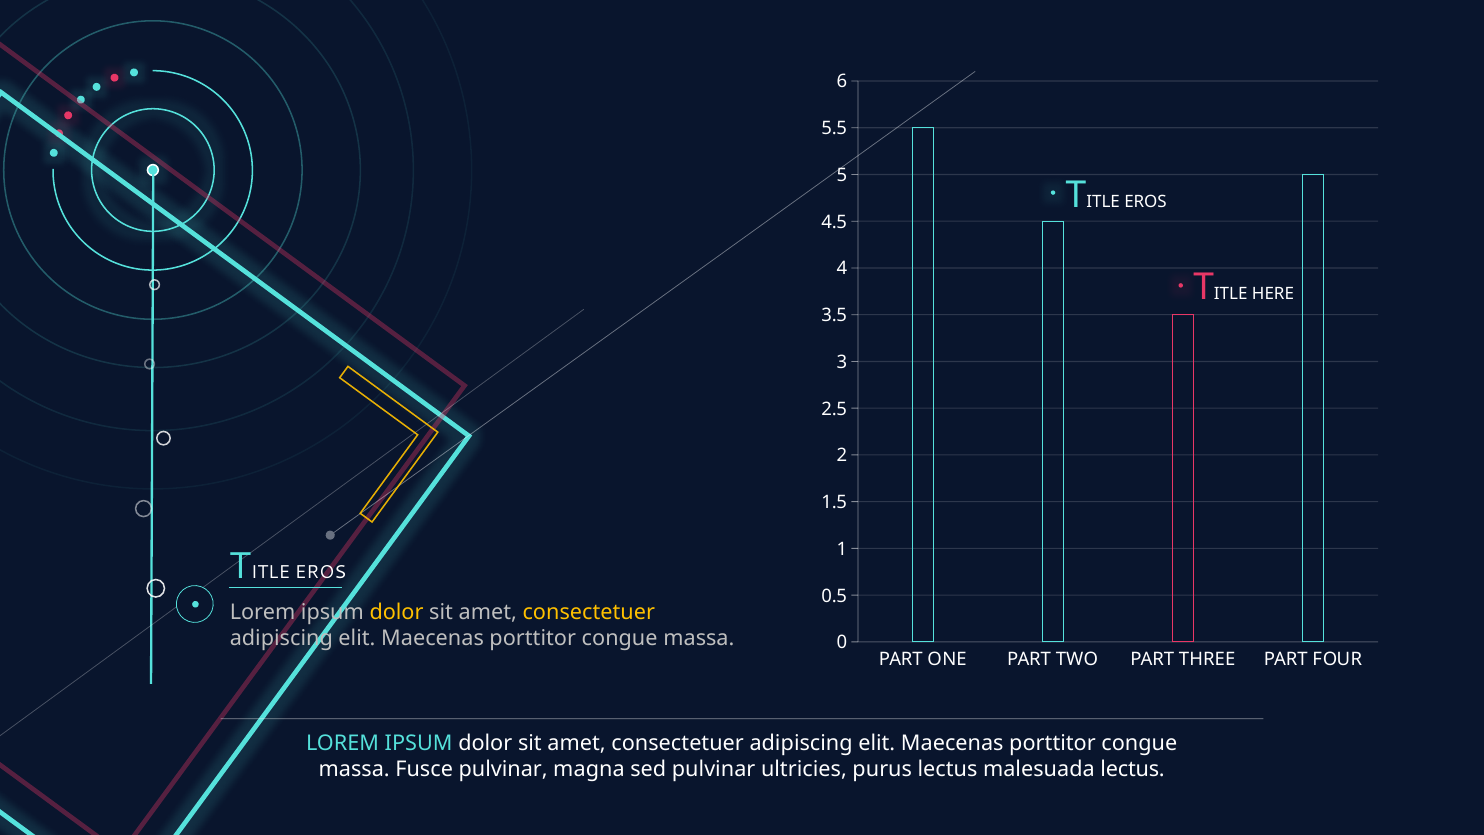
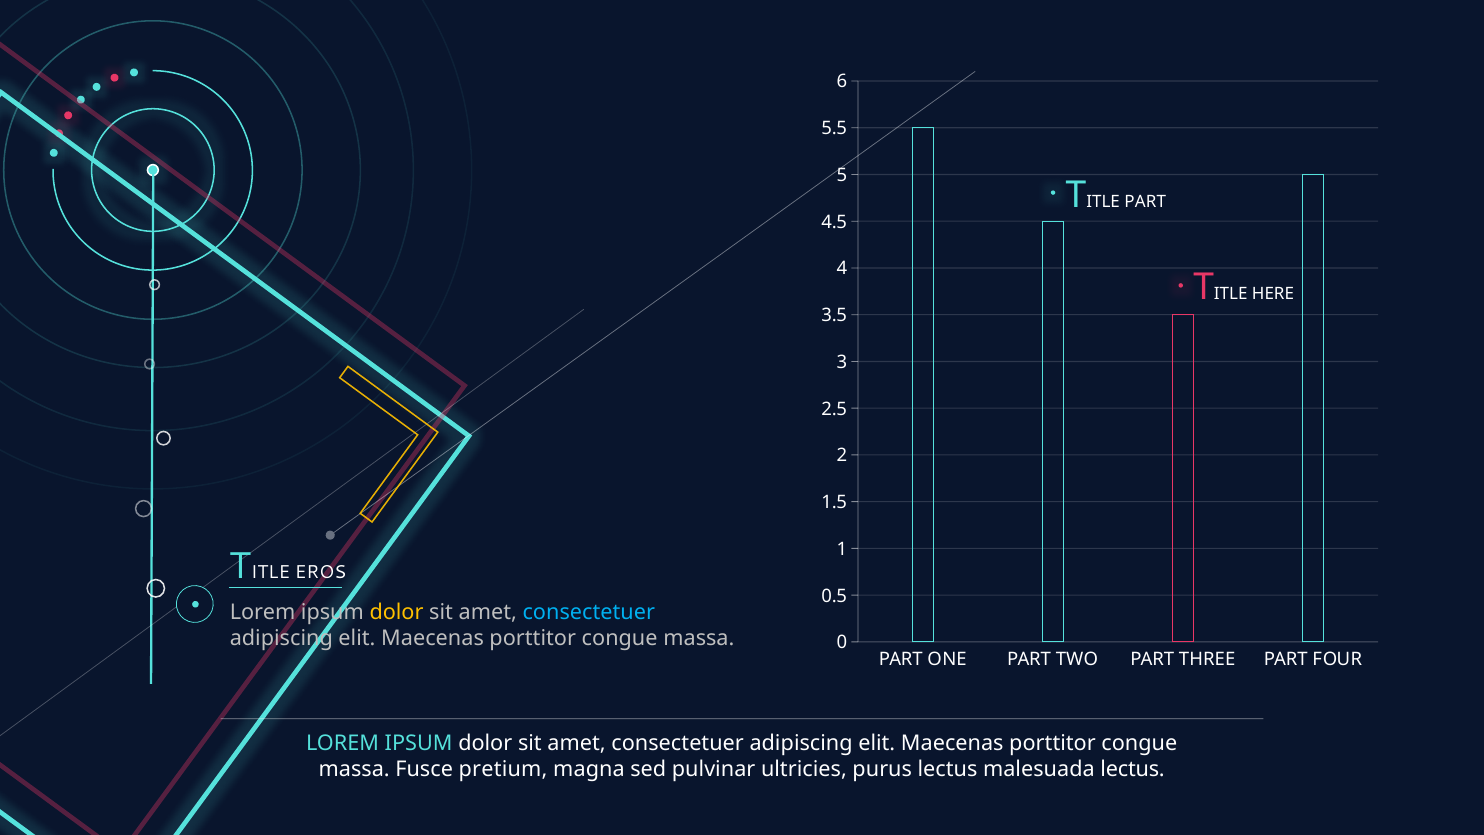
EROS at (1145, 201): EROS -> PART
consectetuer at (589, 612) colour: yellow -> light blue
Fusce pulvinar: pulvinar -> pretium
